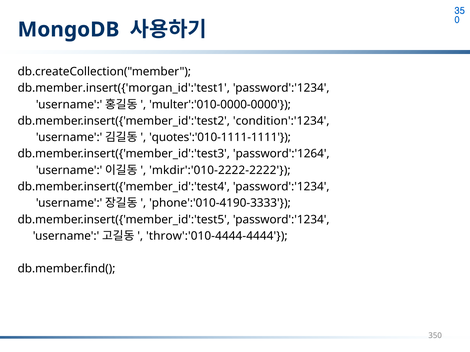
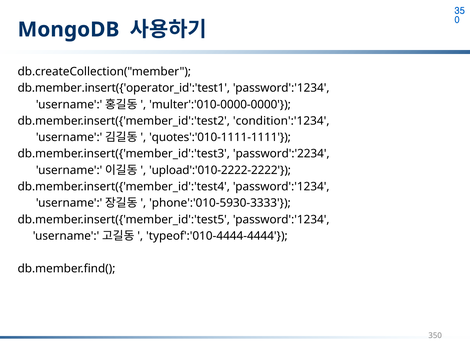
db.member.insert({'morgan_id':'test1: db.member.insert({'morgan_id':'test1 -> db.member.insert({'operator_id':'test1
password':'1264: password':'1264 -> password':'2234
mkdir':'010-2222-2222: mkdir':'010-2222-2222 -> upload':'010-2222-2222
phone':'010-4190-3333: phone':'010-4190-3333 -> phone':'010-5930-3333
throw':'010-4444-4444: throw':'010-4444-4444 -> typeof':'010-4444-4444
